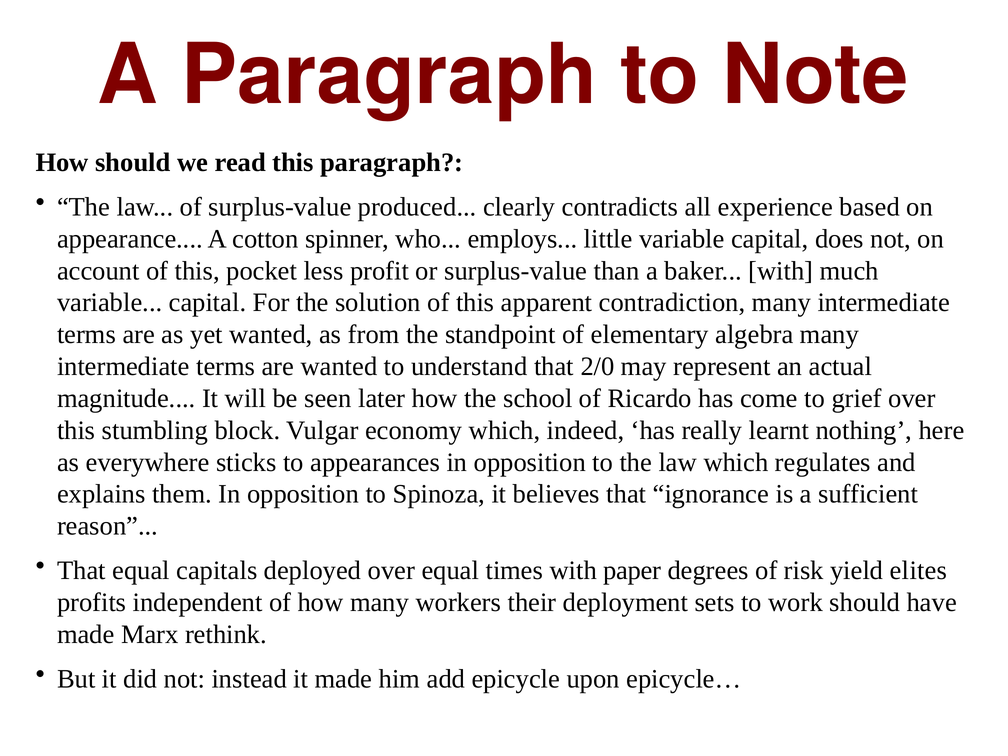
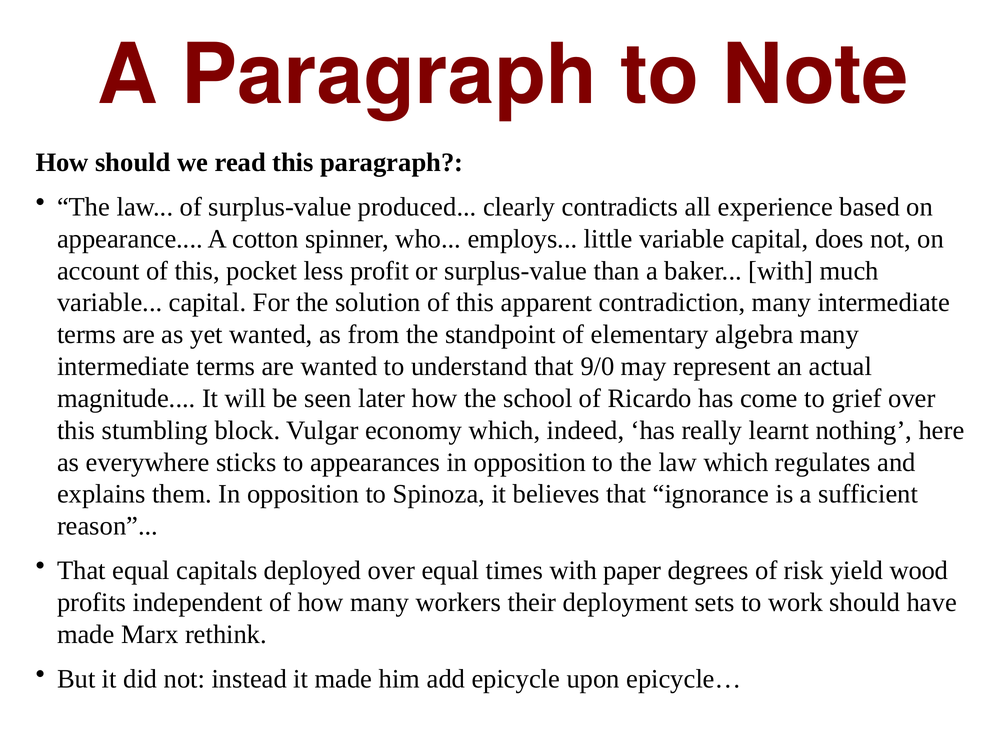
2/0: 2/0 -> 9/0
elites: elites -> wood
